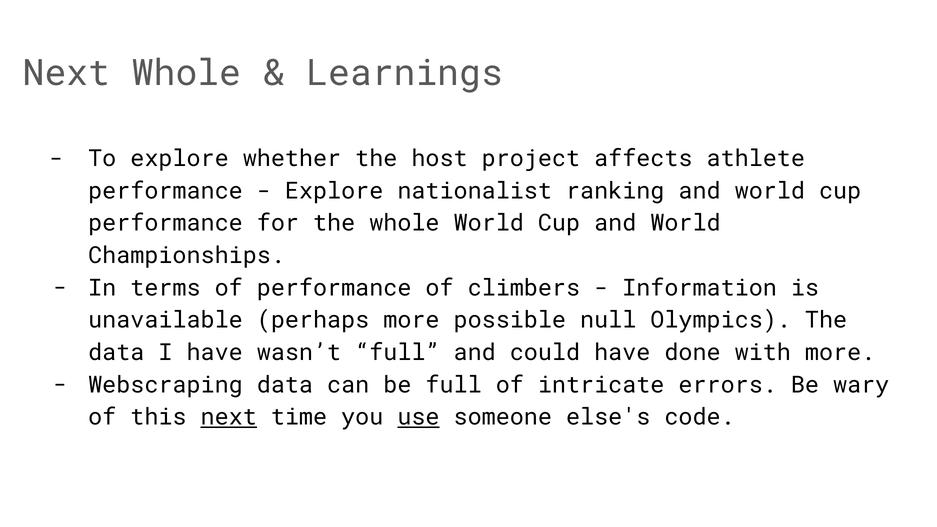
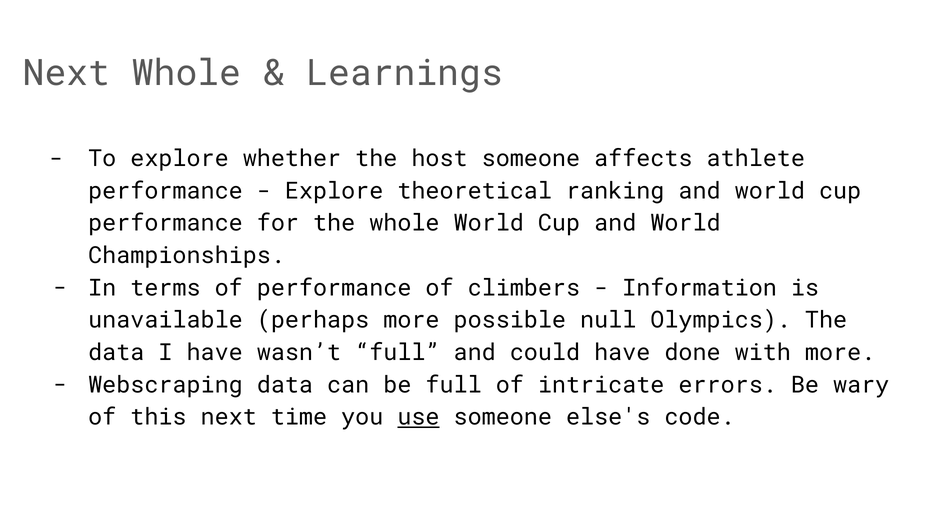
host project: project -> someone
nationalist: nationalist -> theoretical
next at (229, 417) underline: present -> none
